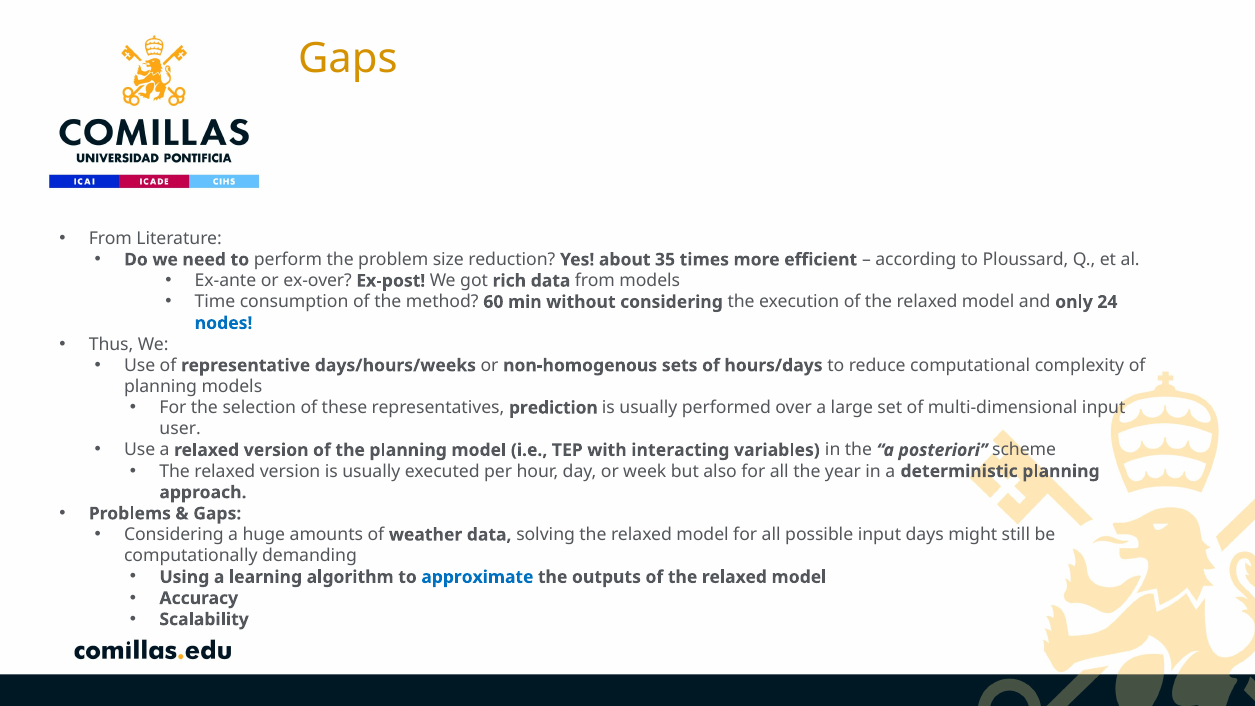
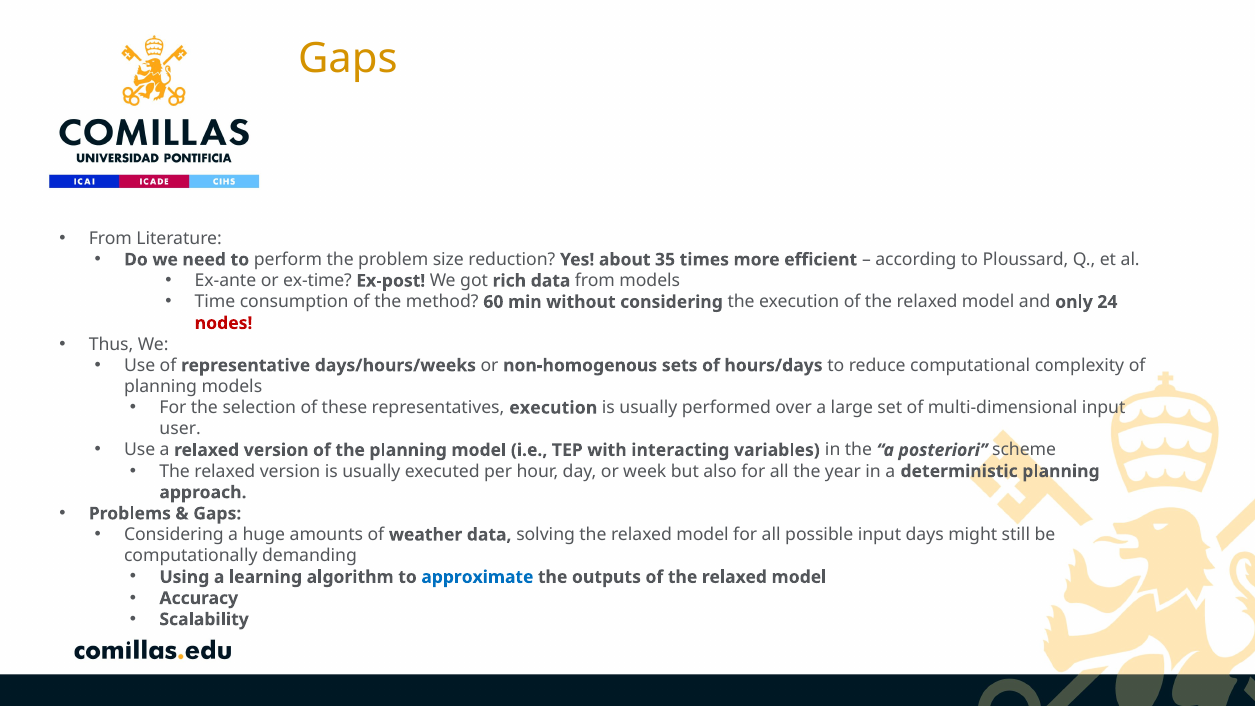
ex-over: ex-over -> ex-time
nodes colour: blue -> red
representatives prediction: prediction -> execution
